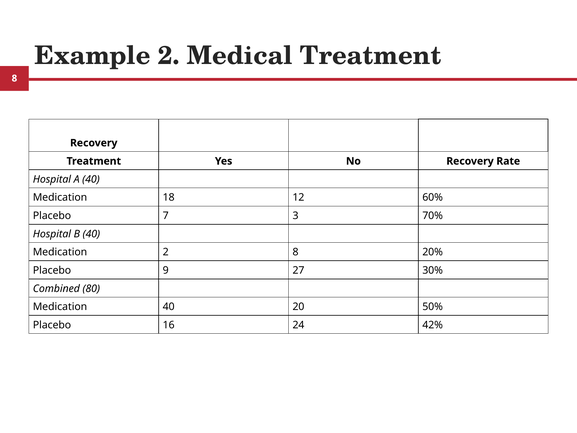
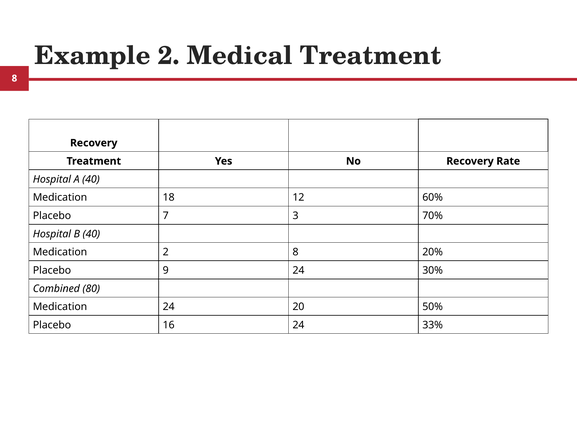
9 27: 27 -> 24
Medication 40: 40 -> 24
42%: 42% -> 33%
